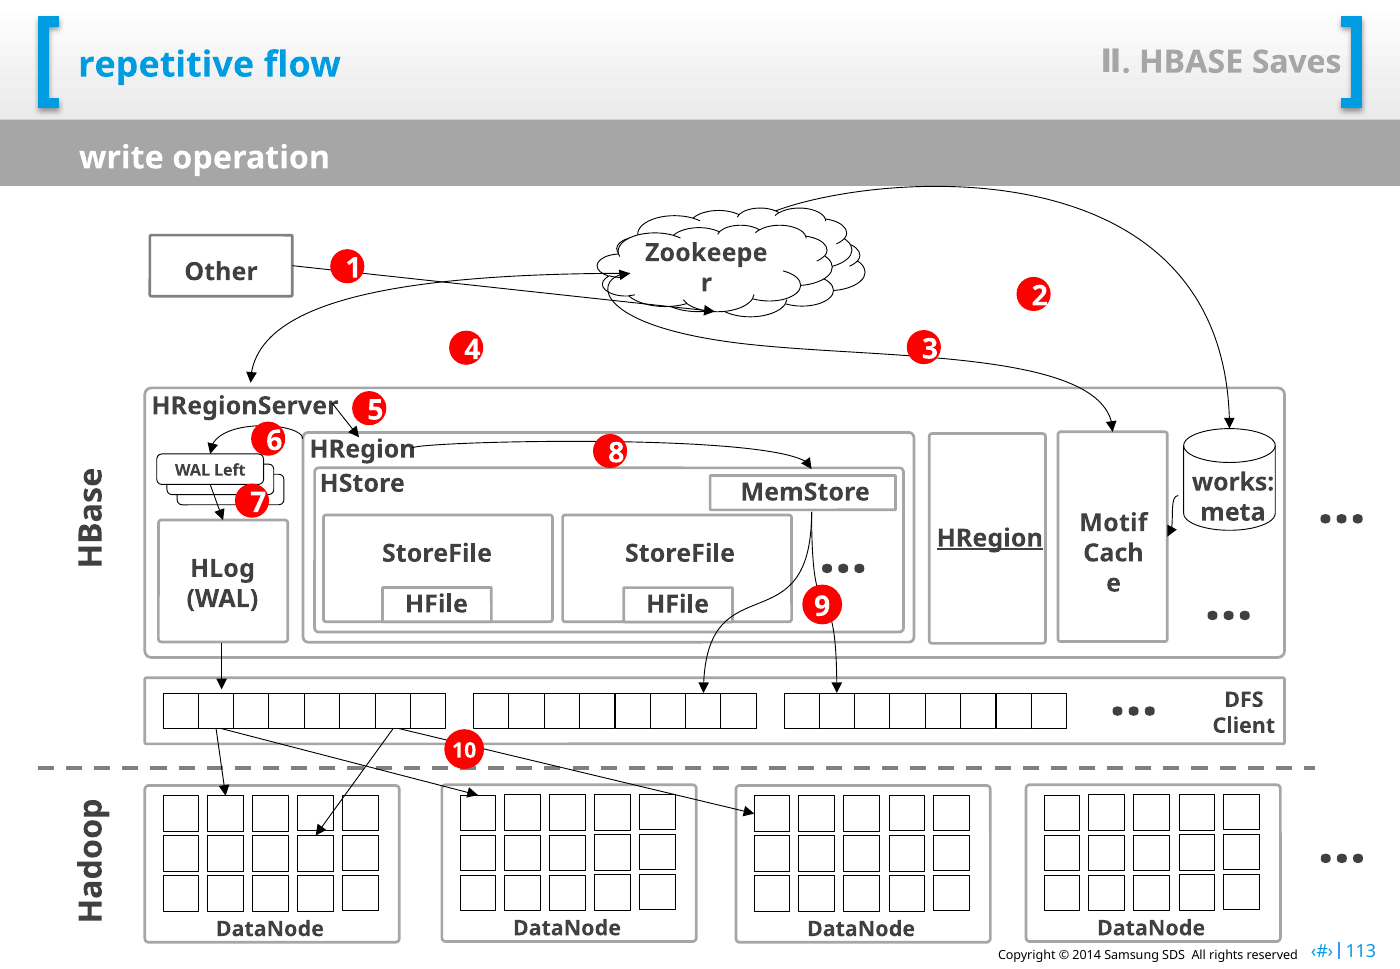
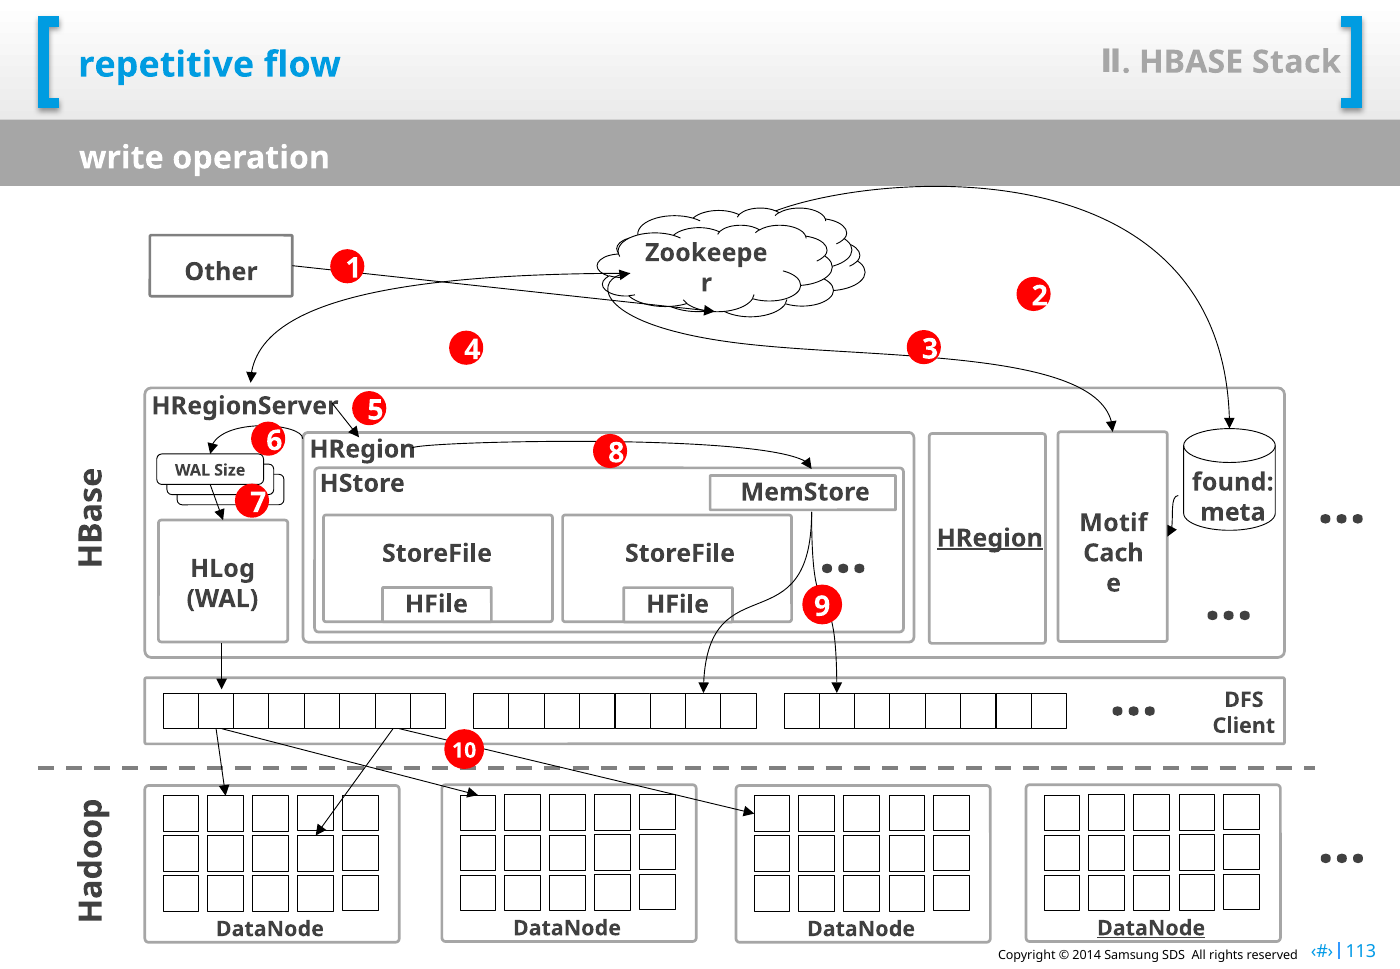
Saves: Saves -> Stack
Left: Left -> Size
works: works -> found
DataNode at (1151, 928) underline: none -> present
